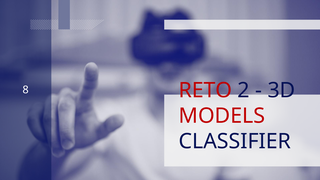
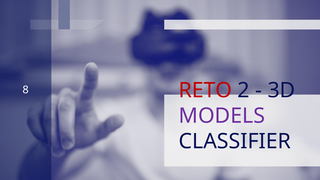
MODELS colour: red -> purple
